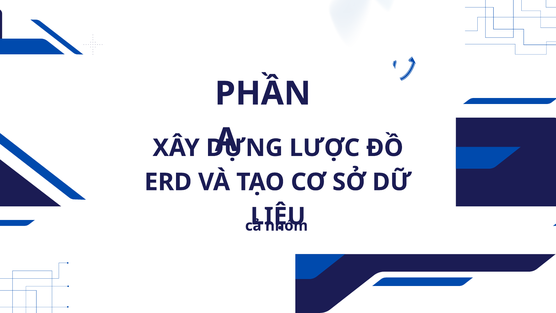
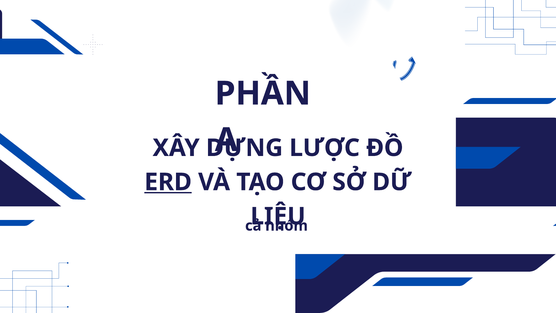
ERD underline: none -> present
